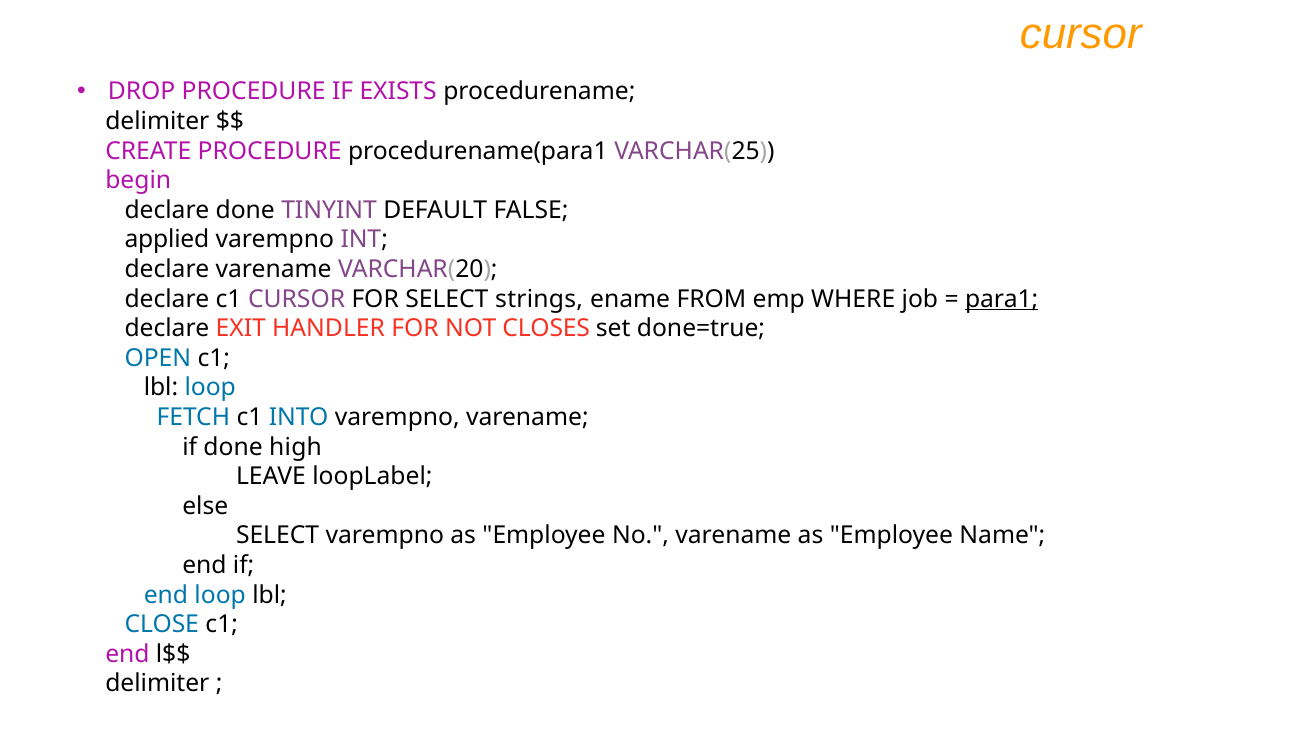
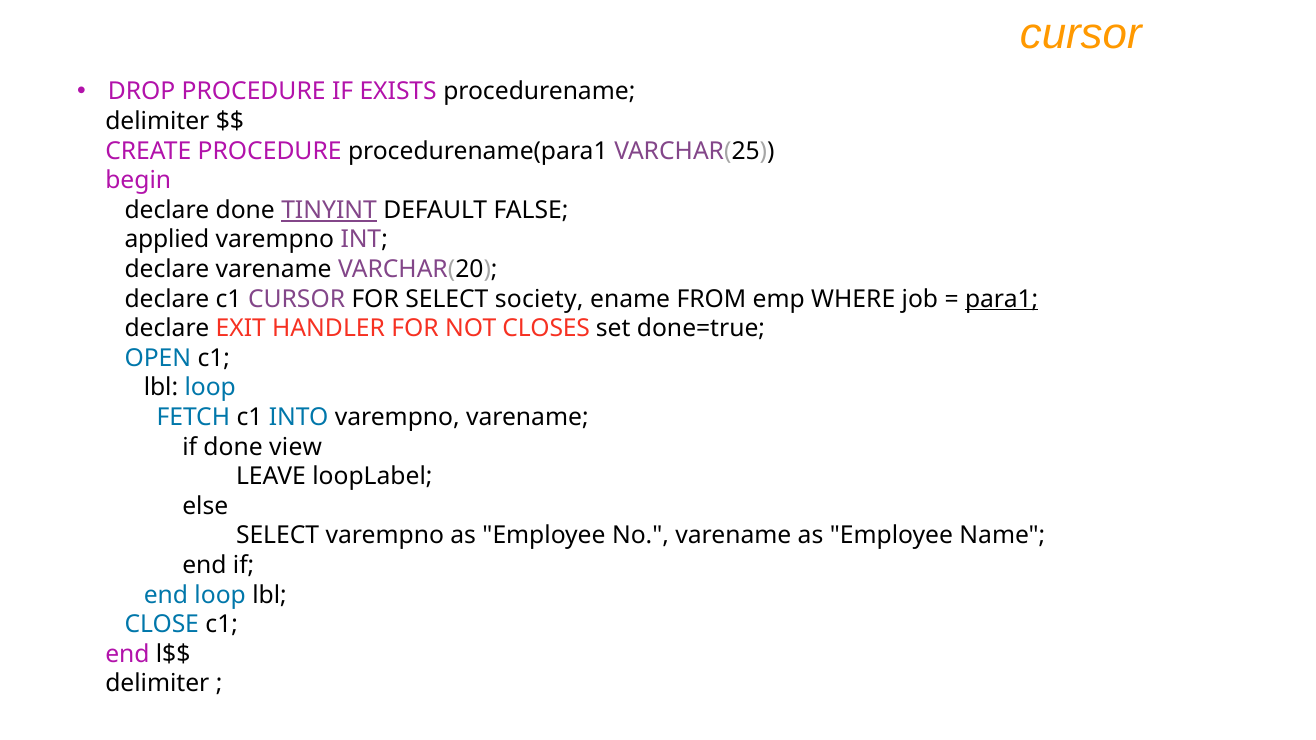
TINYINT underline: none -> present
strings: strings -> society
high: high -> view
